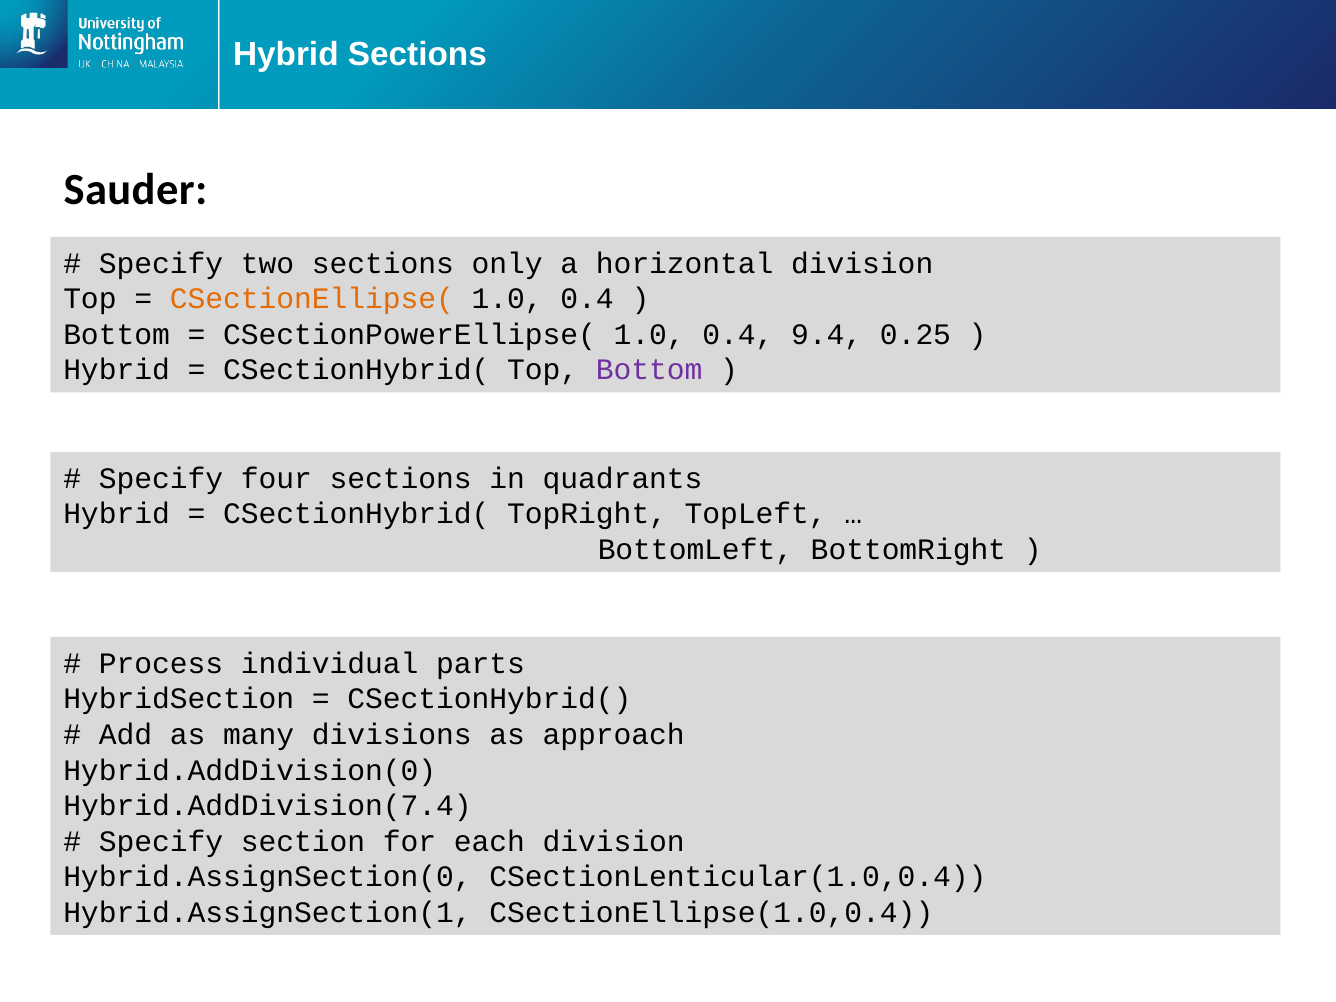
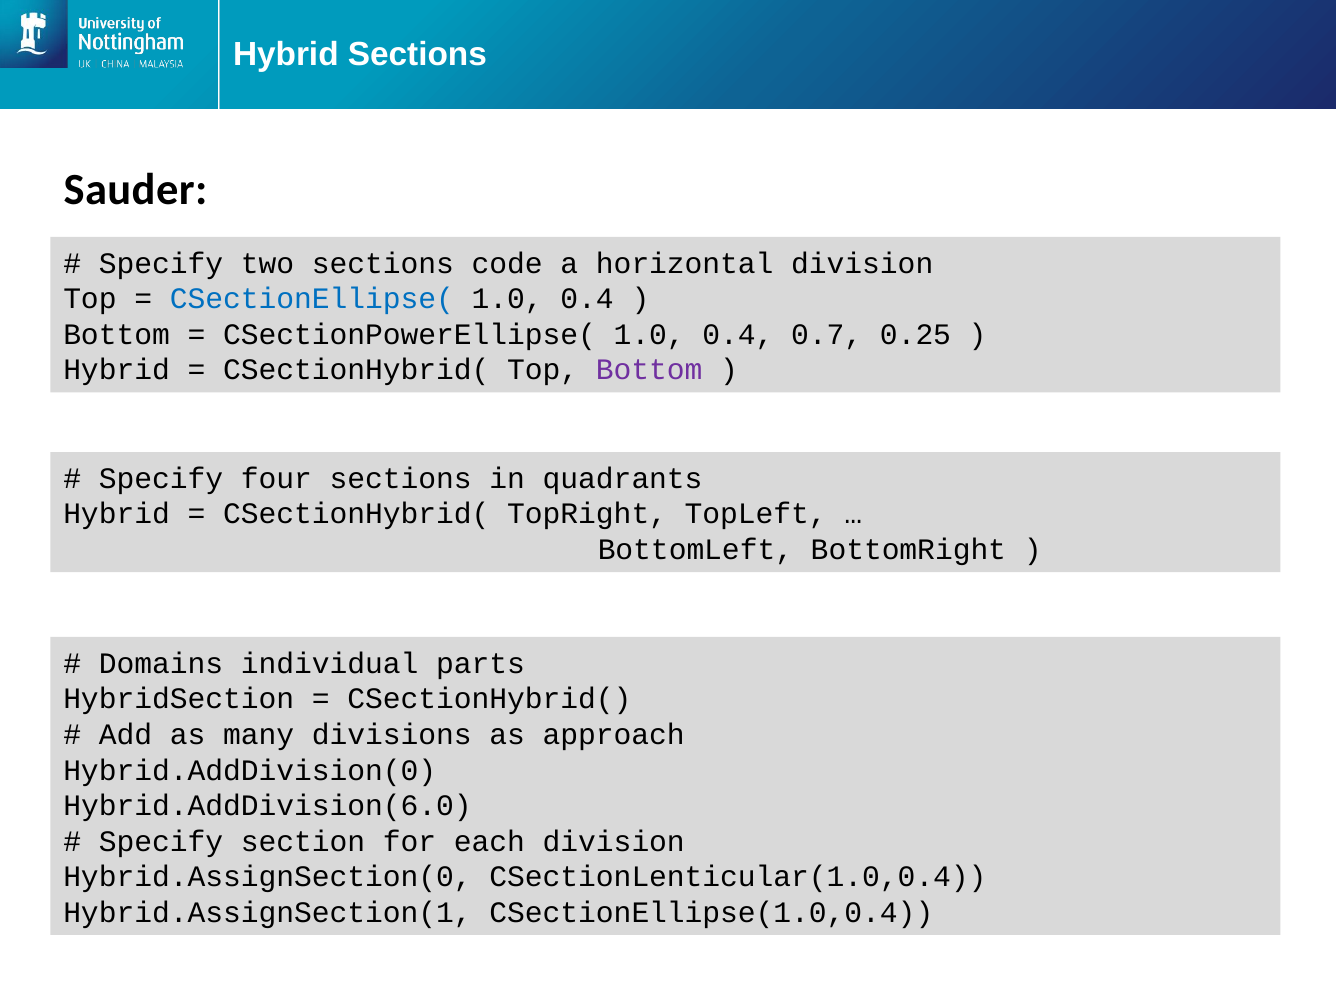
only: only -> code
CSectionEllipse( colour: orange -> blue
9.4: 9.4 -> 0.7
Process: Process -> Domains
Hybrid.AddDivision(7.4: Hybrid.AddDivision(7.4 -> Hybrid.AddDivision(6.0
